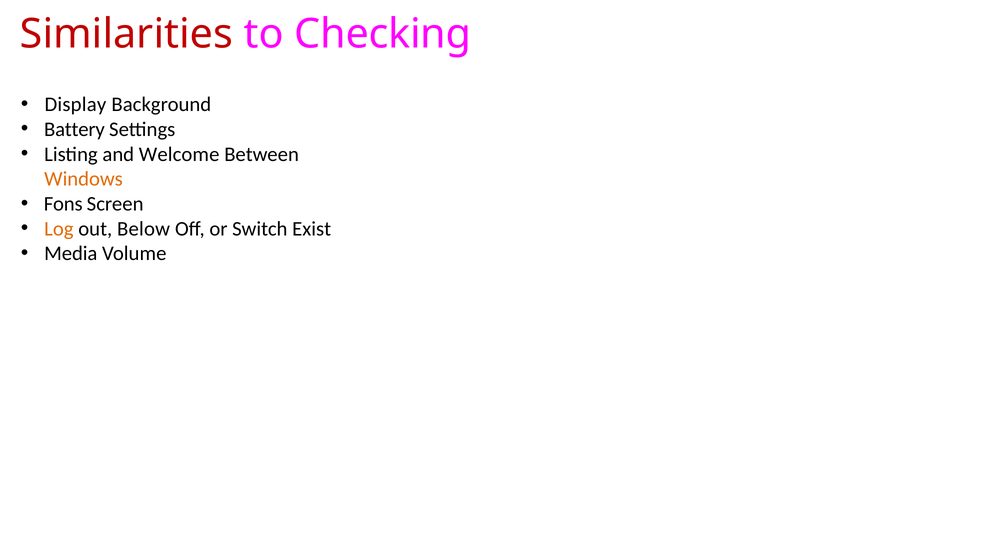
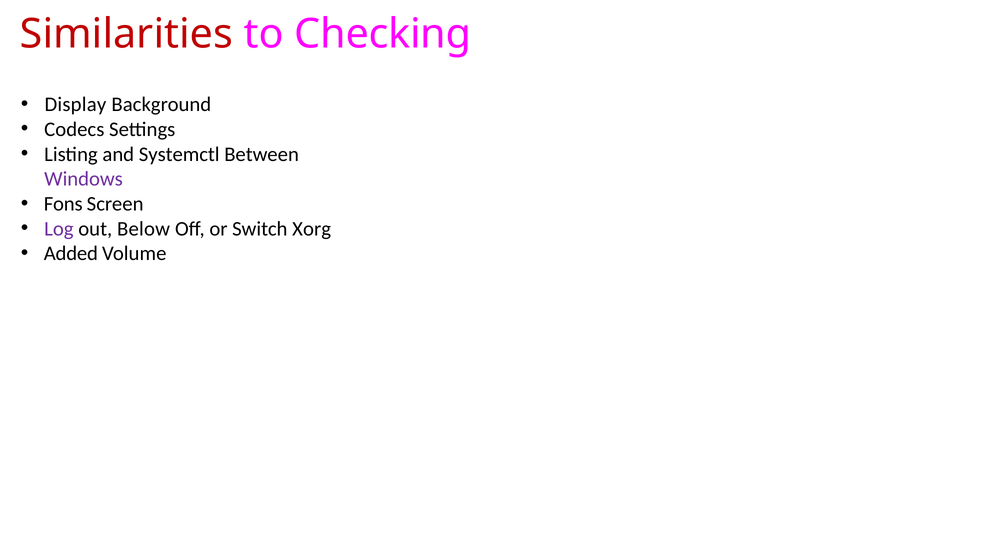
Battery: Battery -> Codecs
Welcome: Welcome -> Systemctl
Windows colour: orange -> purple
Log colour: orange -> purple
Exist: Exist -> Xorg
Media: Media -> Added
